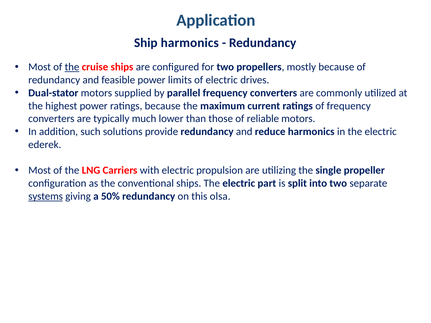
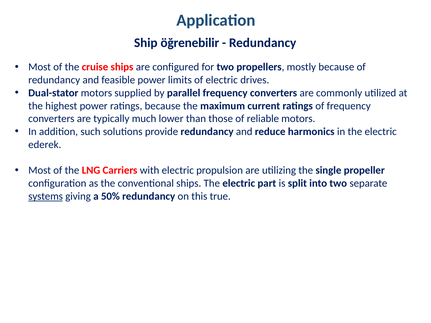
Ship harmonics: harmonics -> öğrenebilir
the at (72, 67) underline: present -> none
olsa: olsa -> true
